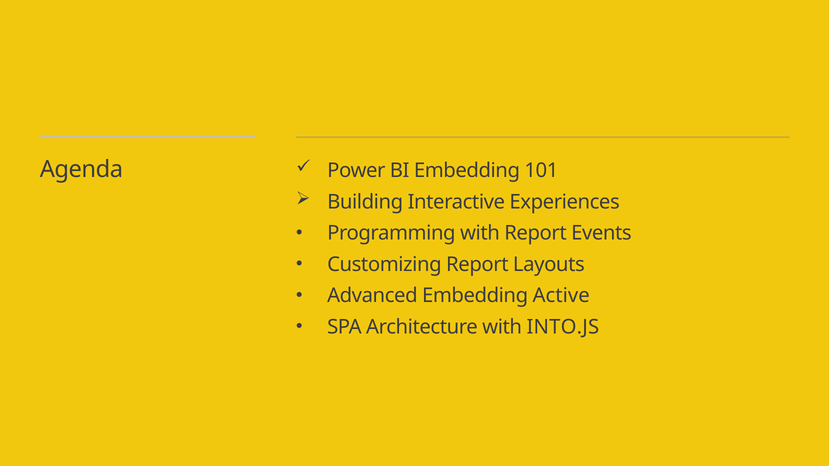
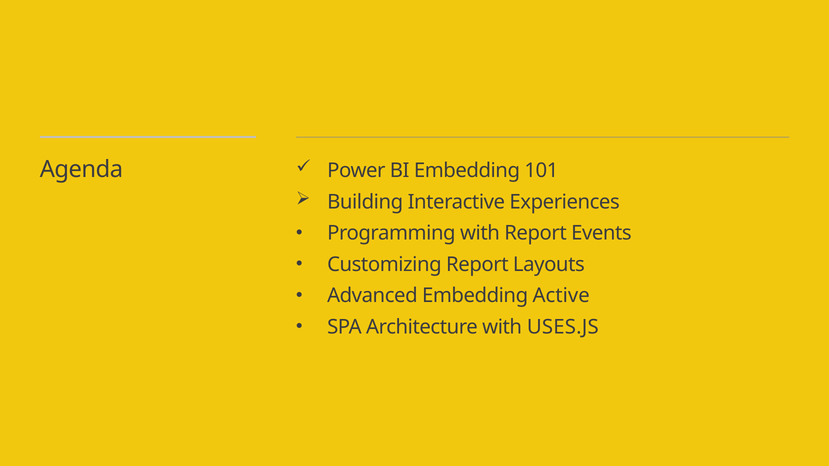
INTO.JS: INTO.JS -> USES.JS
